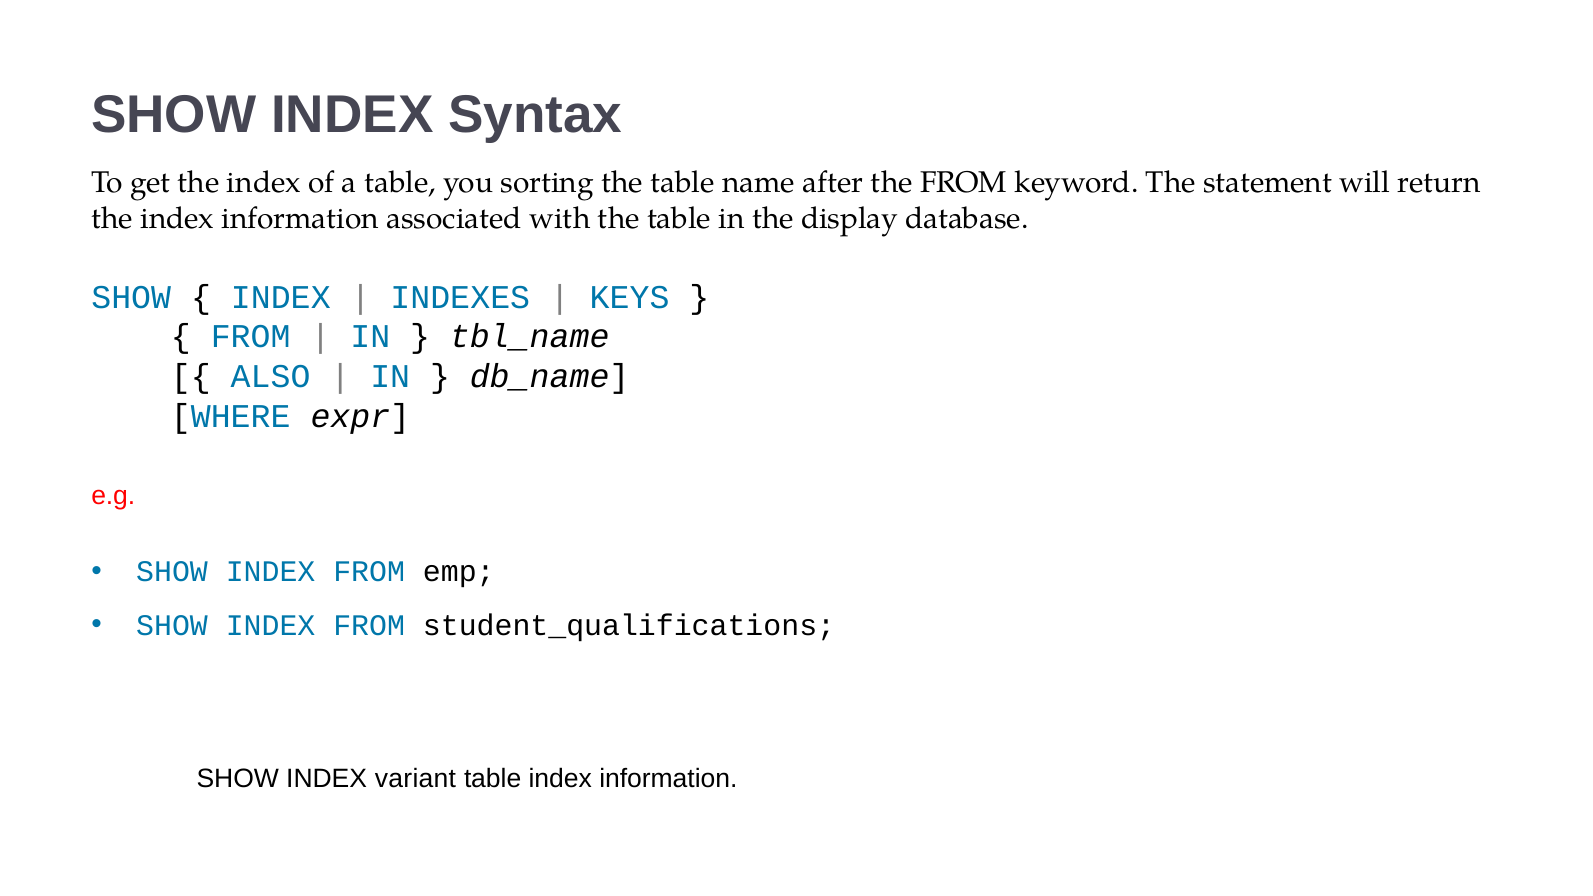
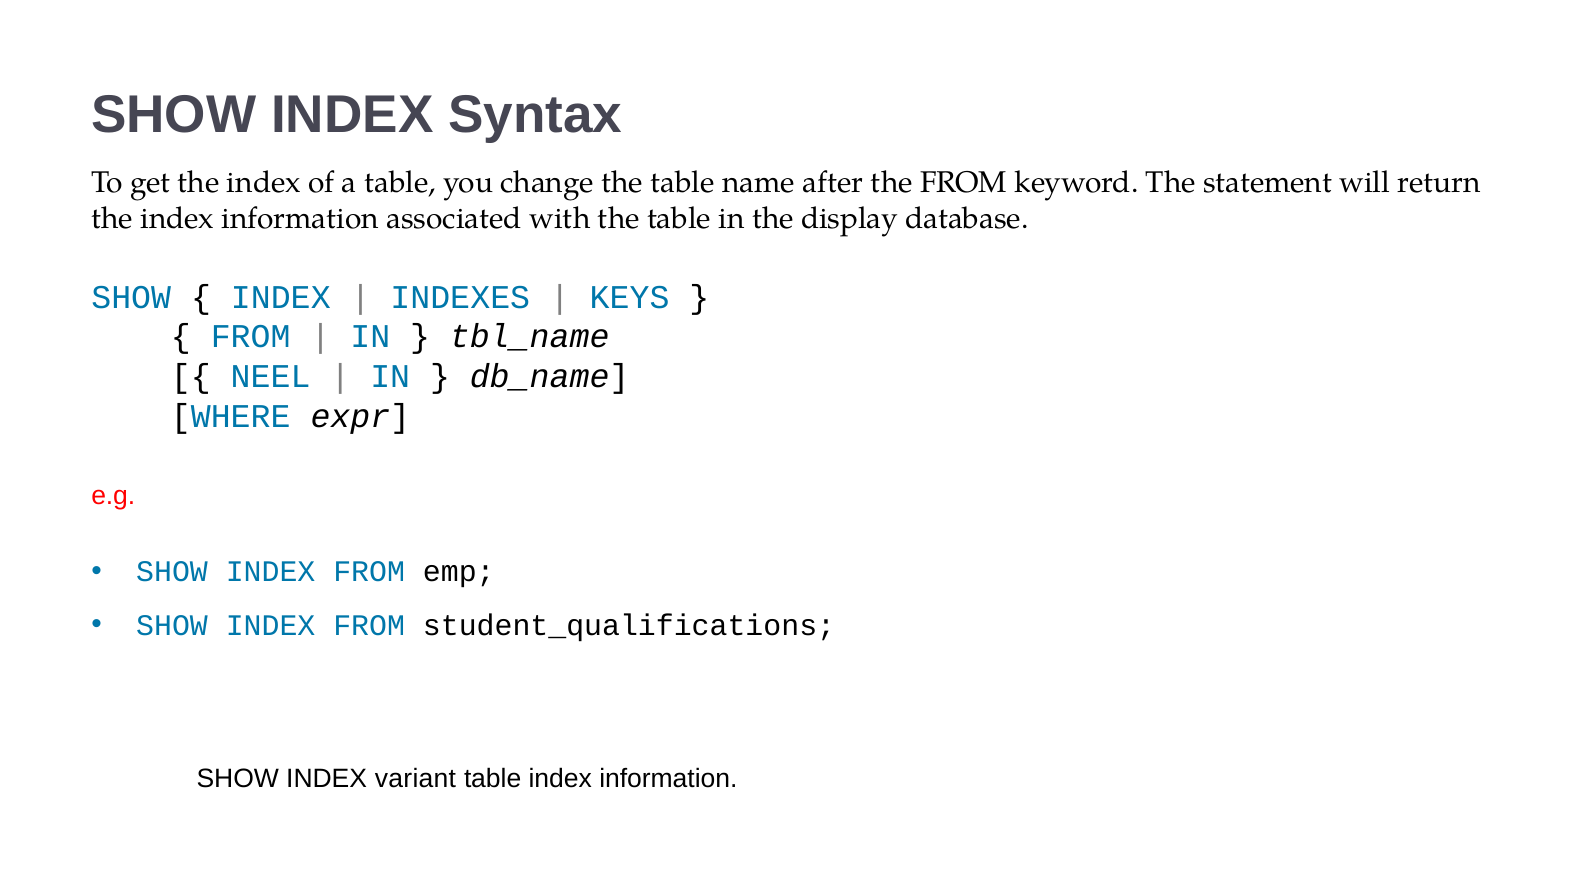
sorting: sorting -> change
ALSO: ALSO -> NEEL
